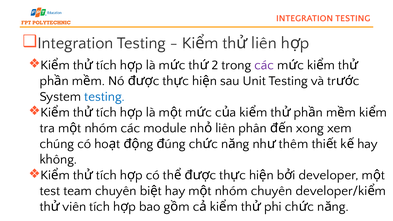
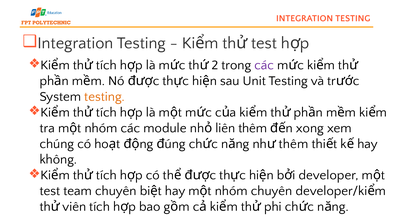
liên at (264, 43): liên -> test
testing at (105, 97) colour: blue -> orange
liên phân: phân -> thêm
